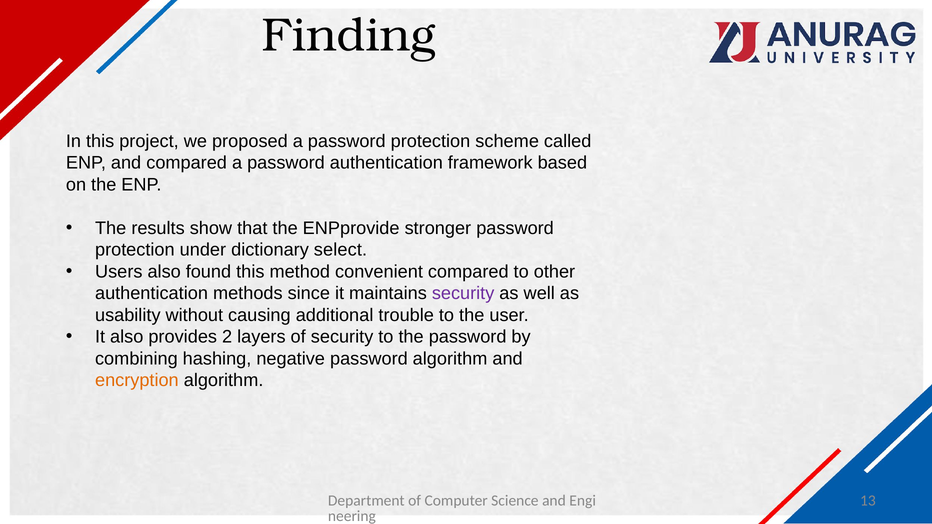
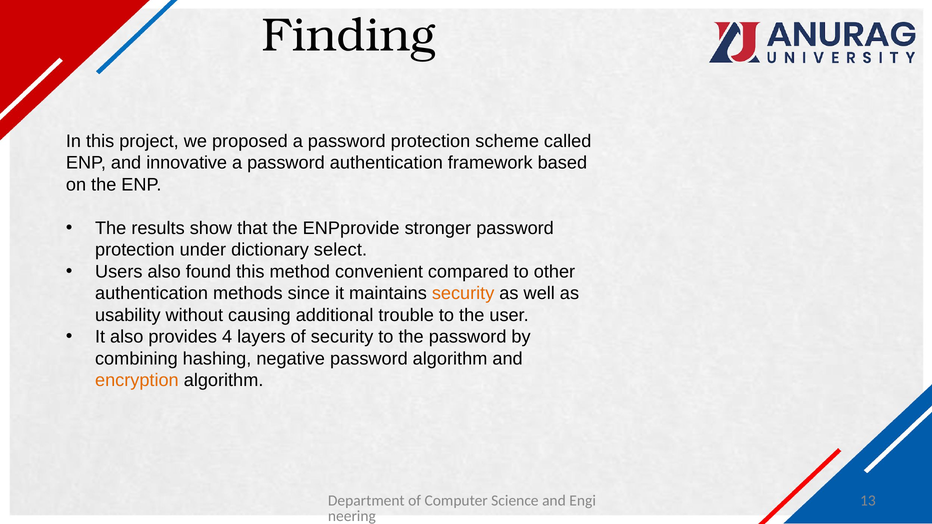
and compared: compared -> innovative
security at (463, 294) colour: purple -> orange
2: 2 -> 4
